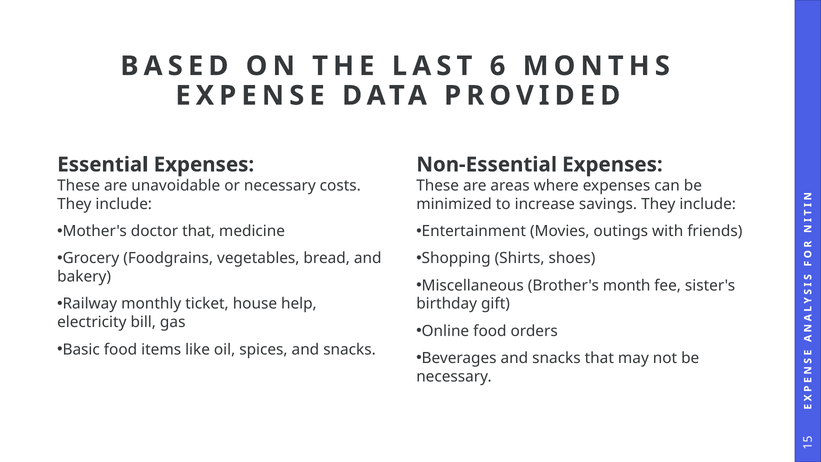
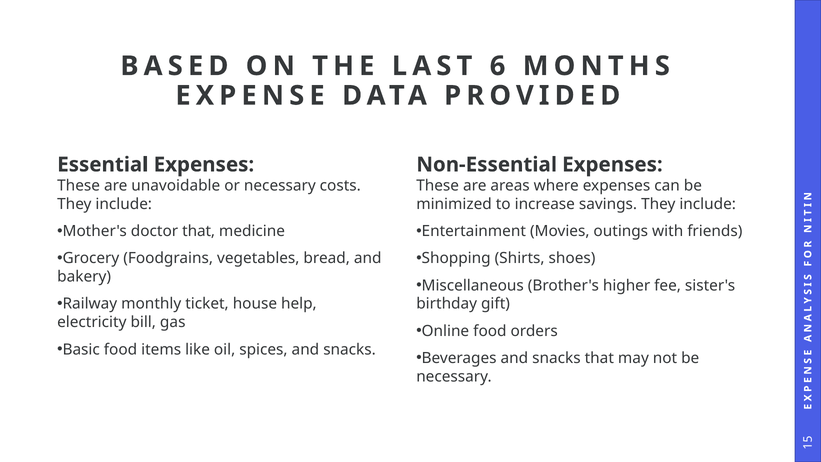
month: month -> higher
